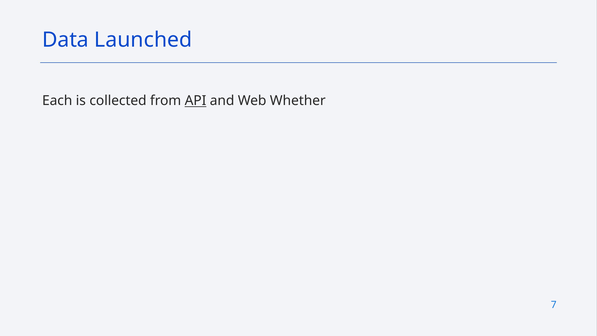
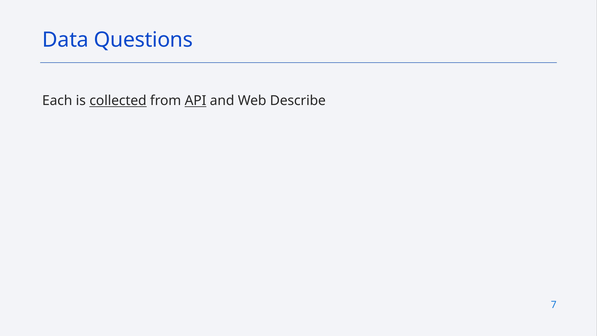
Launched: Launched -> Questions
collected underline: none -> present
Whether: Whether -> Describe
